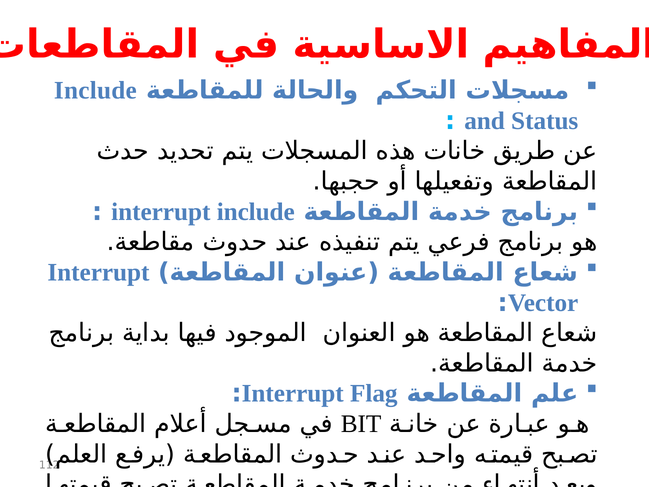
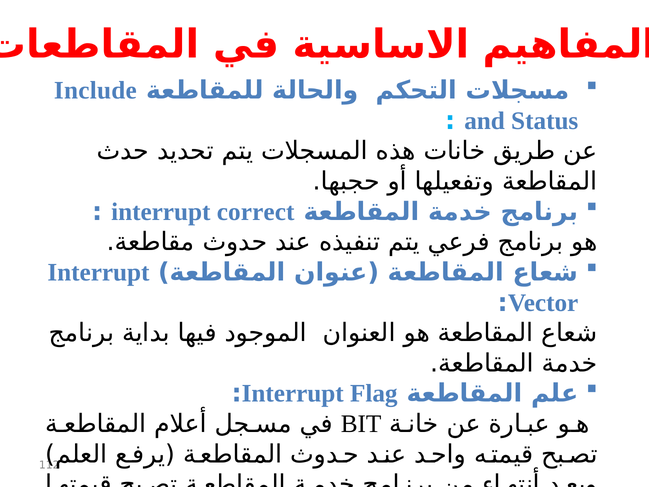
interrupt include: include -> correct
